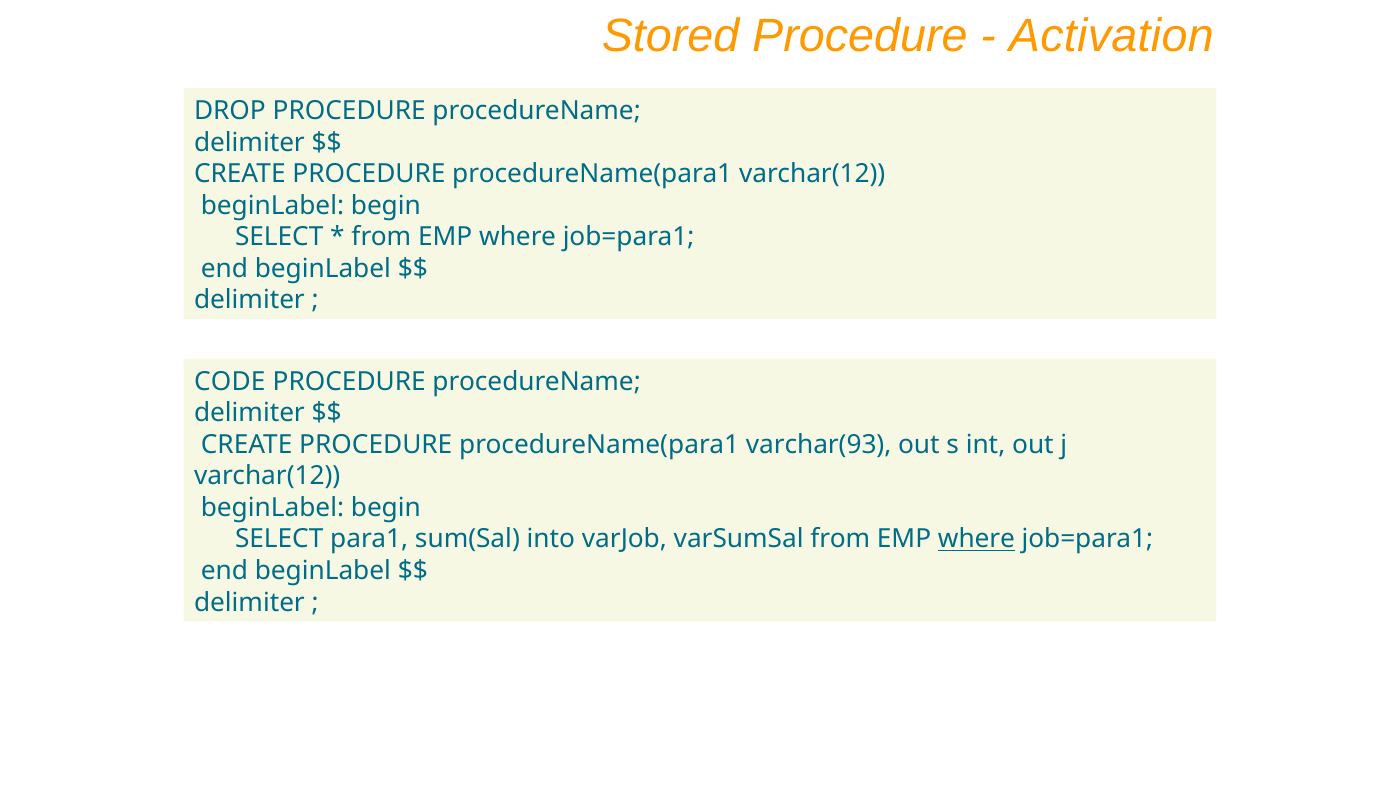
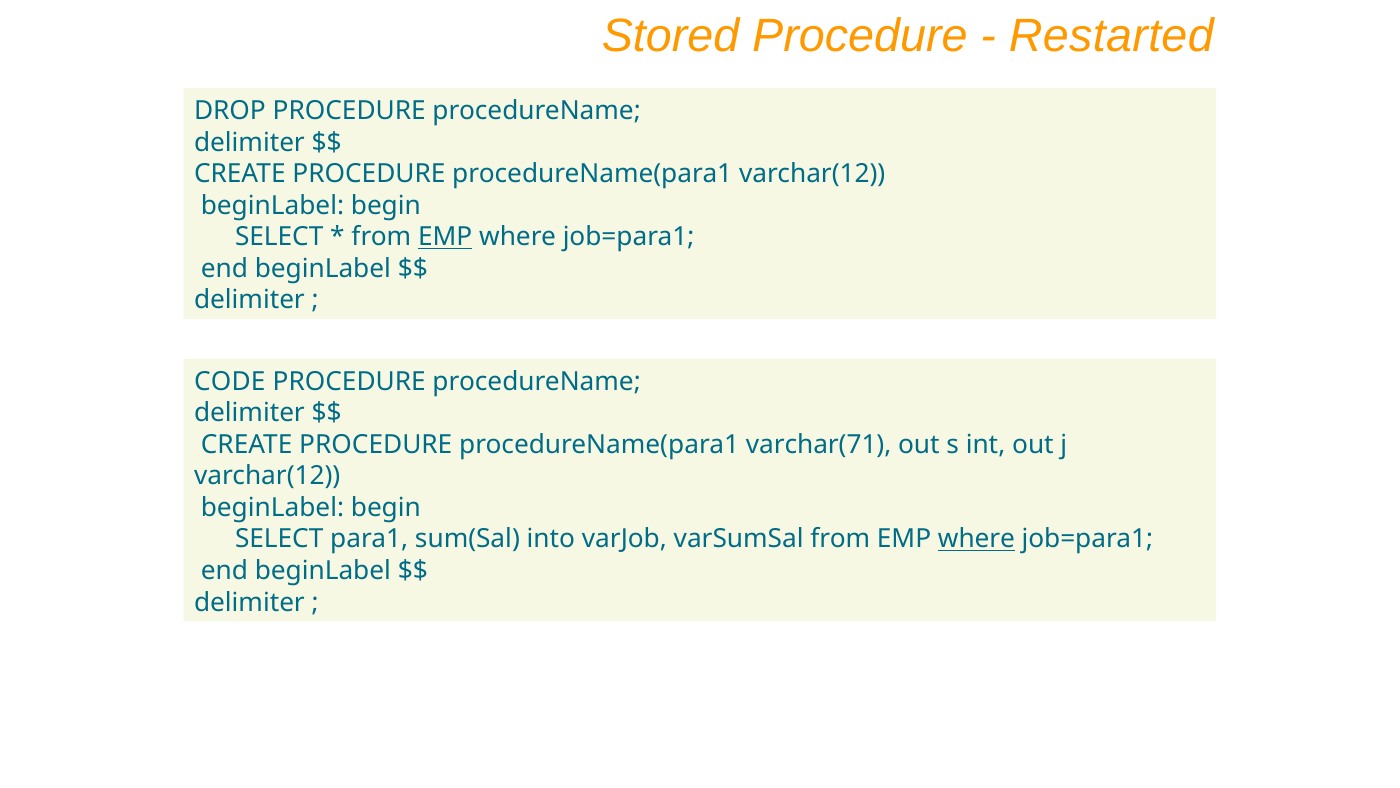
Activation: Activation -> Restarted
EMP at (445, 237) underline: none -> present
varchar(93: varchar(93 -> varchar(71
